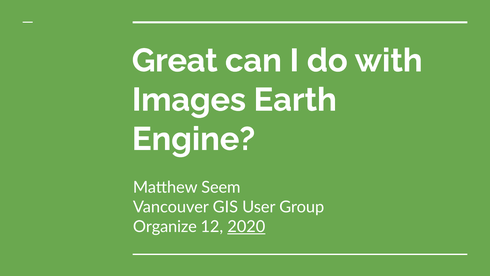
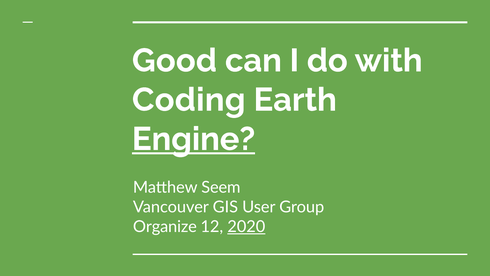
Great: Great -> Good
Images: Images -> Coding
Engine underline: none -> present
